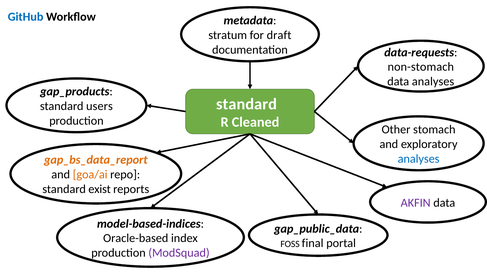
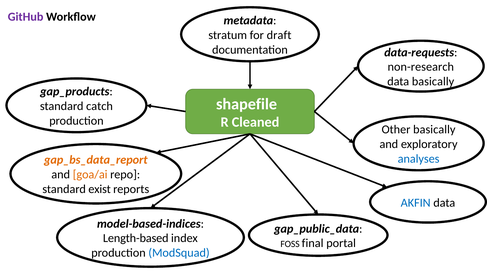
GitHub colour: blue -> purple
non-stomach: non-stomach -> non-research
data analyses: analyses -> basically
standard at (246, 104): standard -> shapefile
users: users -> catch
Other stomach: stomach -> basically
AKFIN colour: purple -> blue
Oracle-based: Oracle-based -> Length-based
ModSquad colour: purple -> blue
